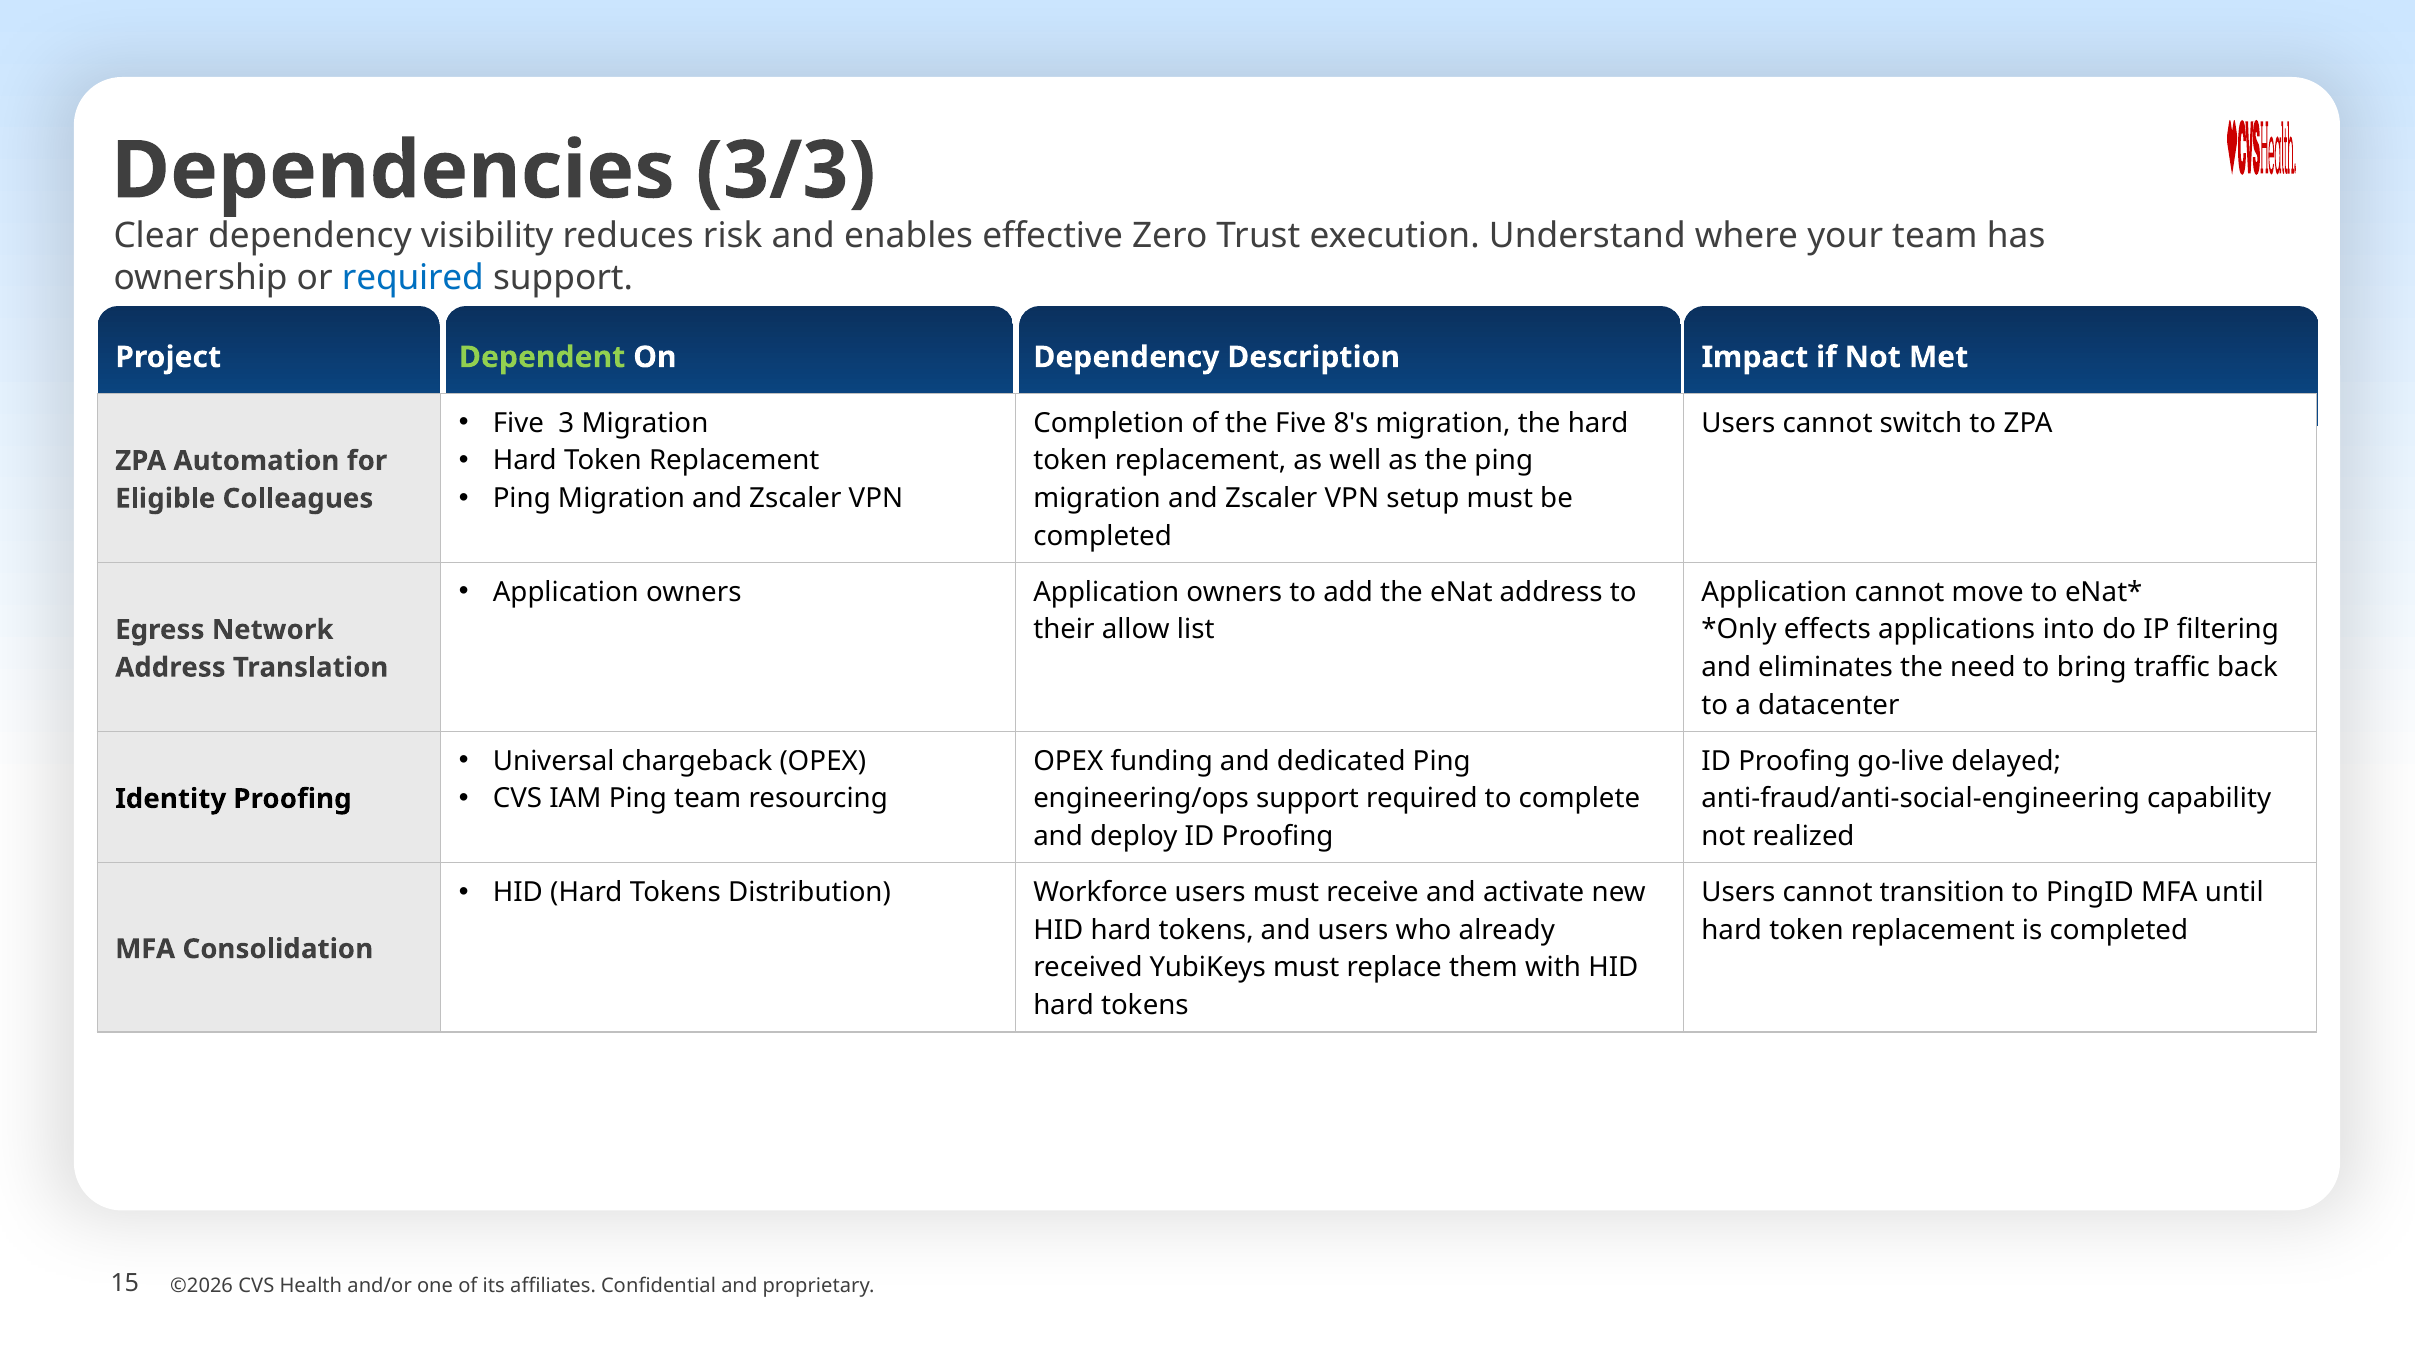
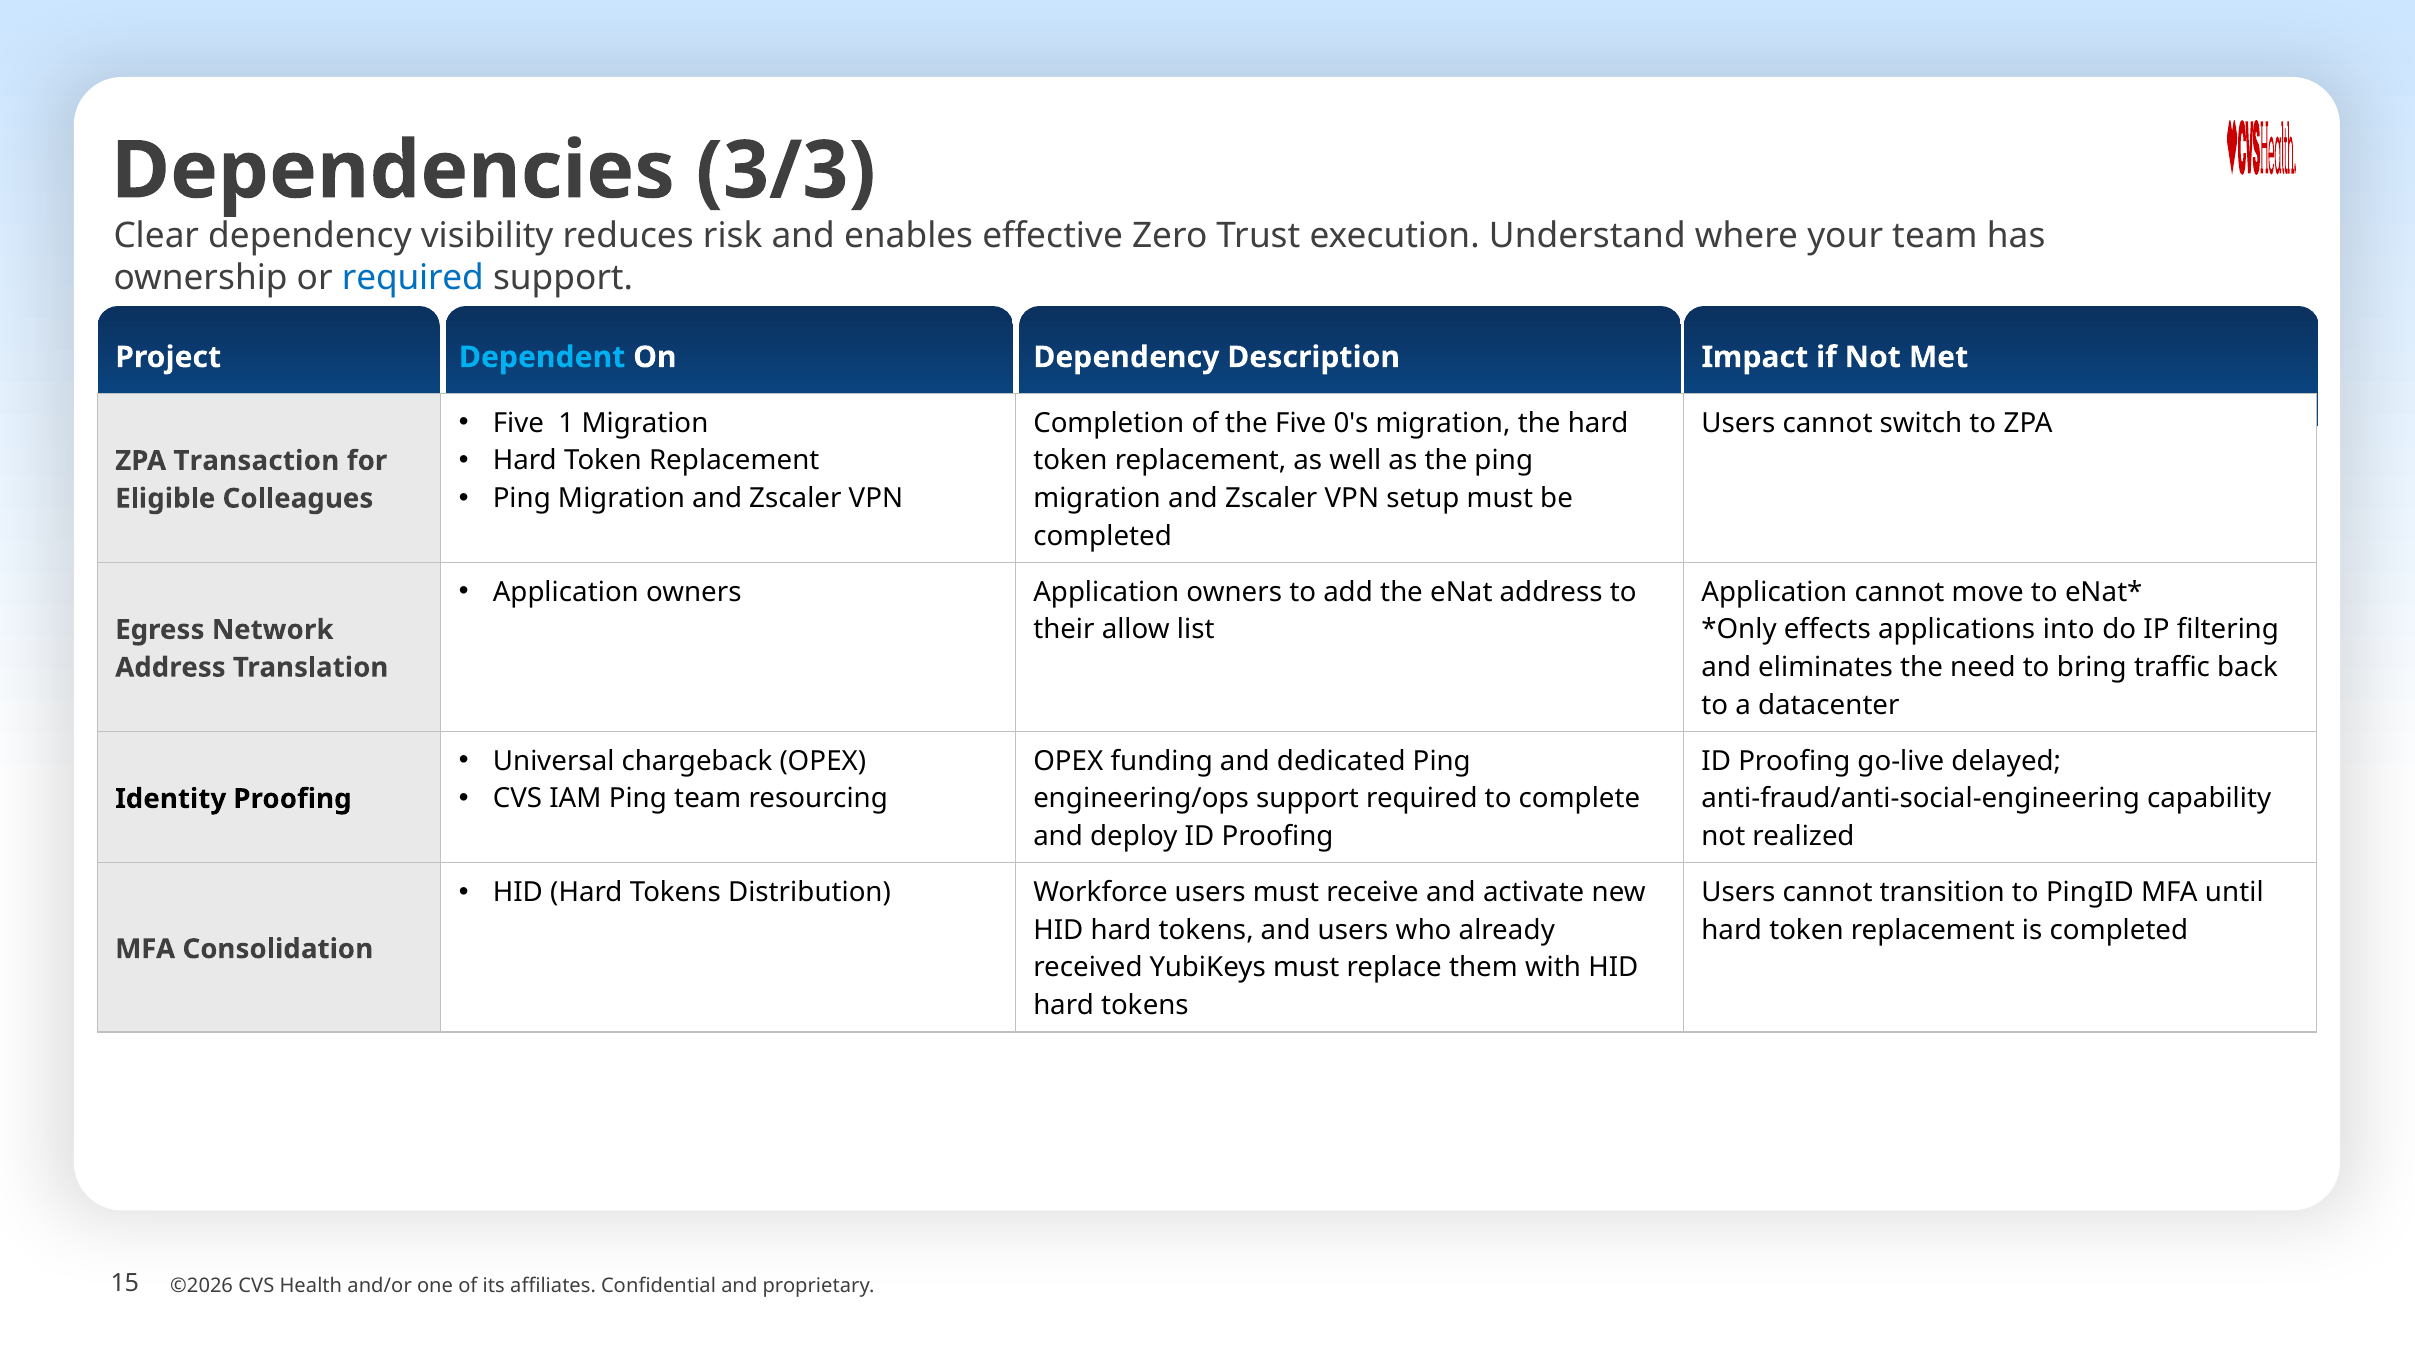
Dependent colour: light green -> light blue
3: 3 -> 1
8's: 8's -> 0's
Automation: Automation -> Transaction
